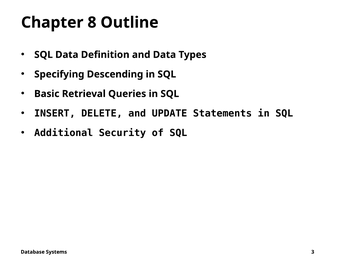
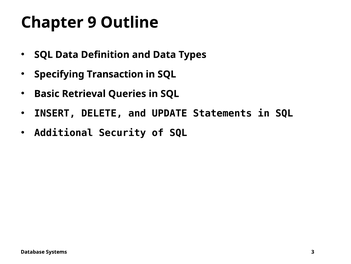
8: 8 -> 9
Descending: Descending -> Transaction
